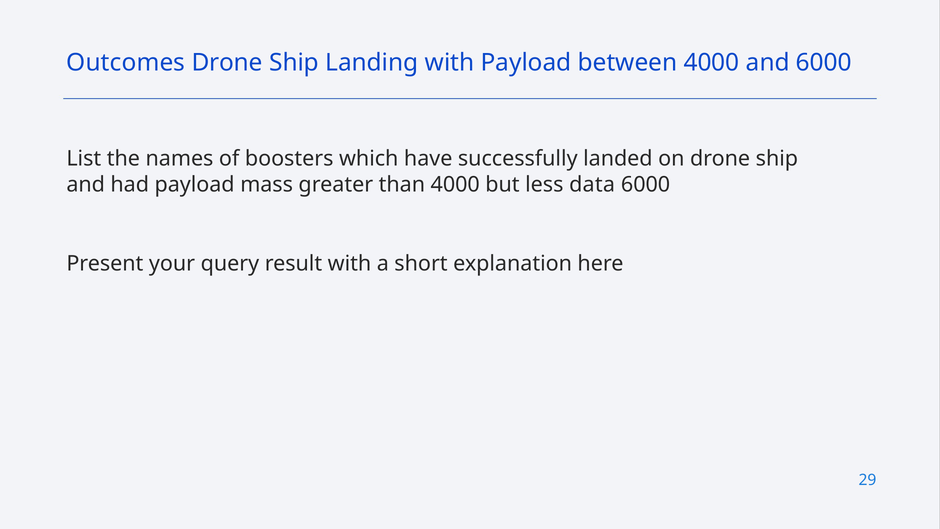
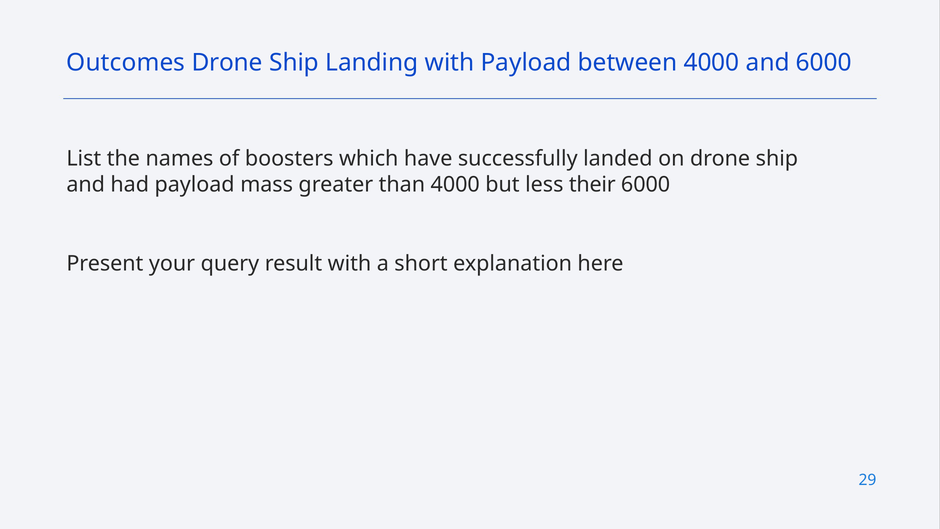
data: data -> their
